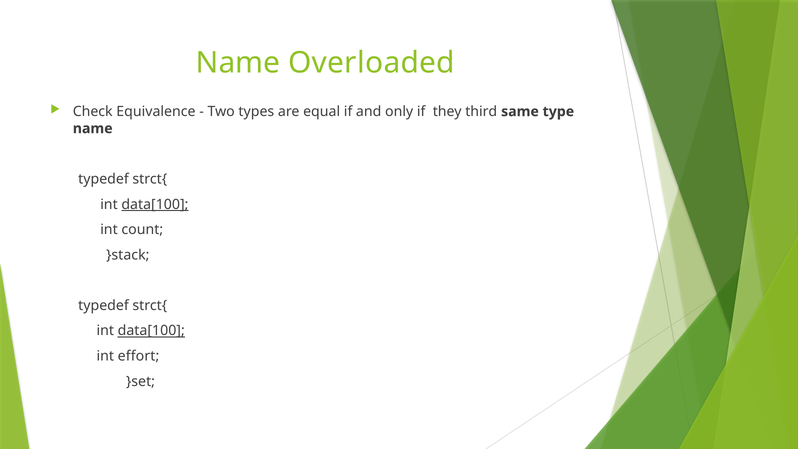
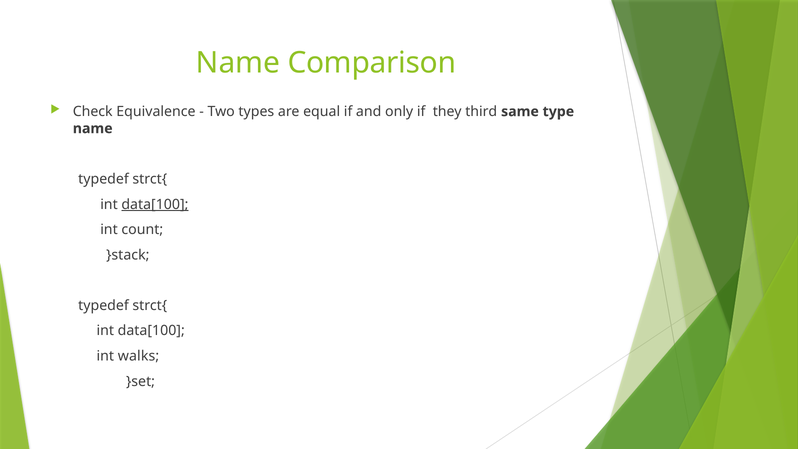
Overloaded: Overloaded -> Comparison
data[100 at (151, 331) underline: present -> none
effort: effort -> walks
